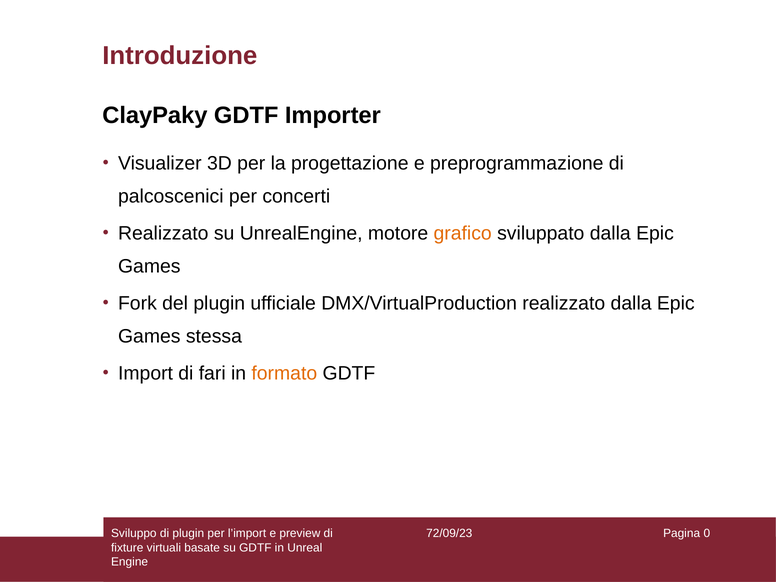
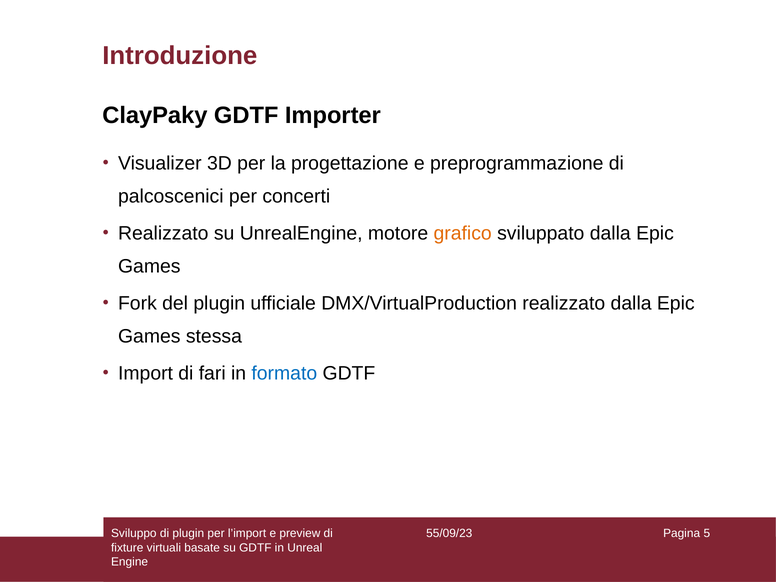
formato colour: orange -> blue
72/09/23: 72/09/23 -> 55/09/23
0: 0 -> 5
